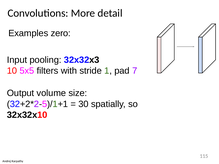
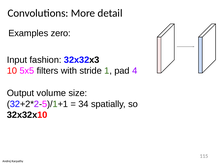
pooling: pooling -> fashion
7: 7 -> 4
30: 30 -> 34
